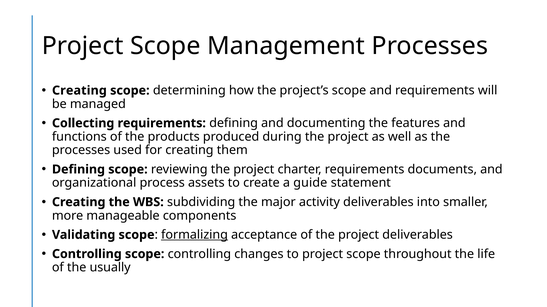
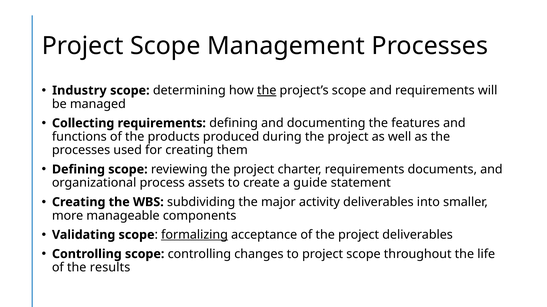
Creating at (79, 91): Creating -> Industry
the at (267, 91) underline: none -> present
usually: usually -> results
